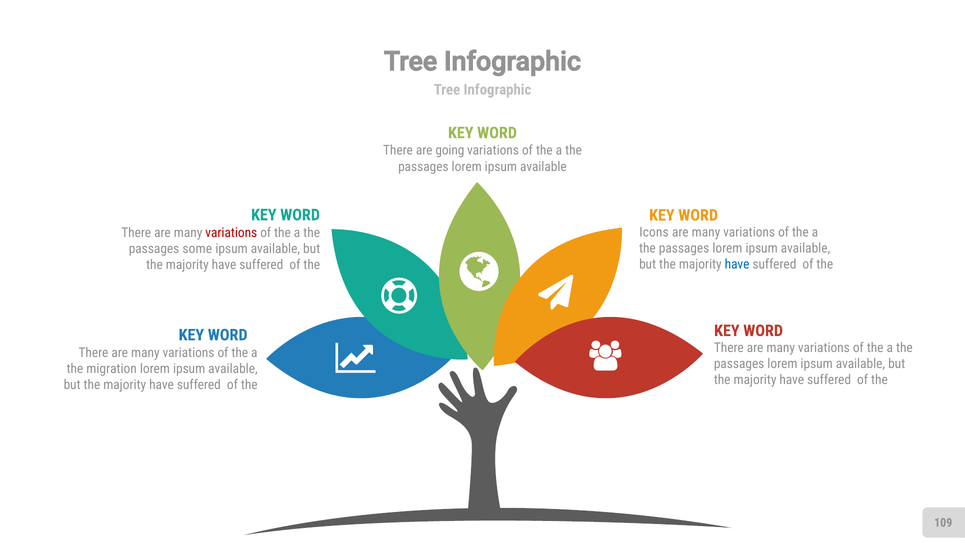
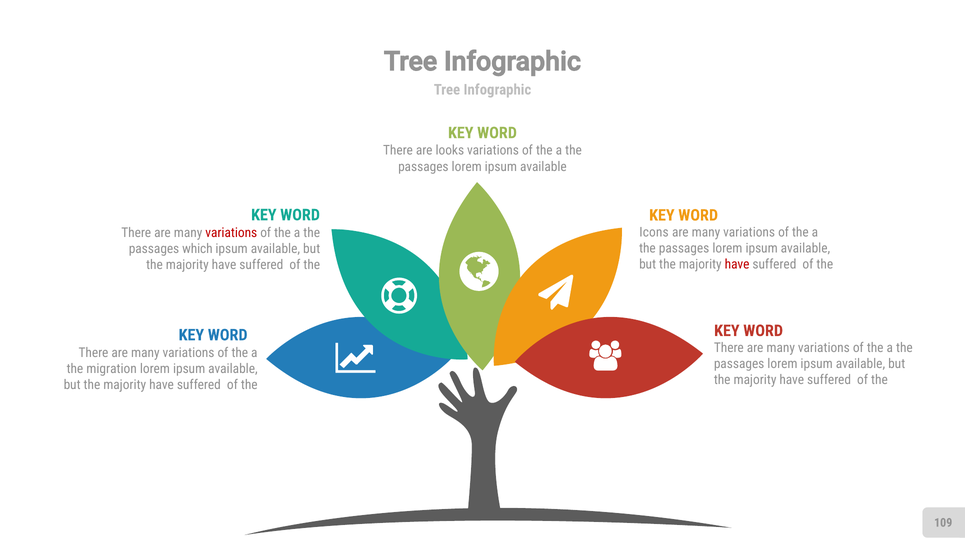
going: going -> looks
some: some -> which
have at (737, 264) colour: blue -> red
